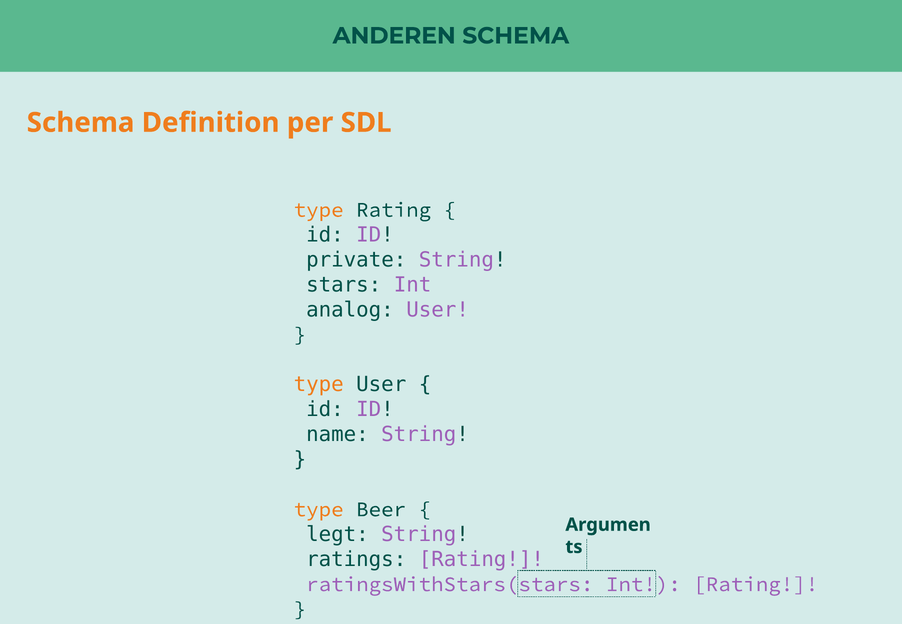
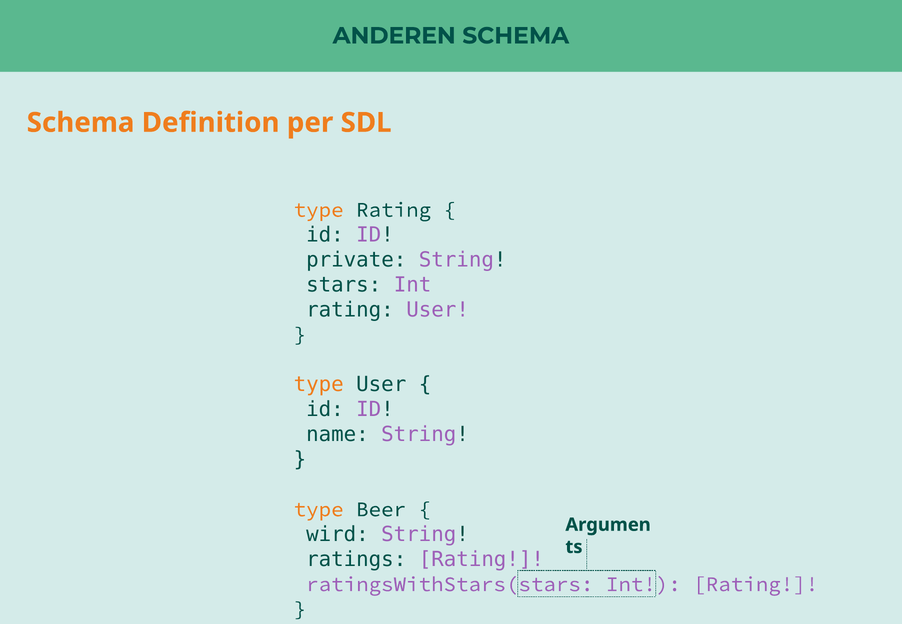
analog at (350, 310): analog -> rating
legt: legt -> wird
